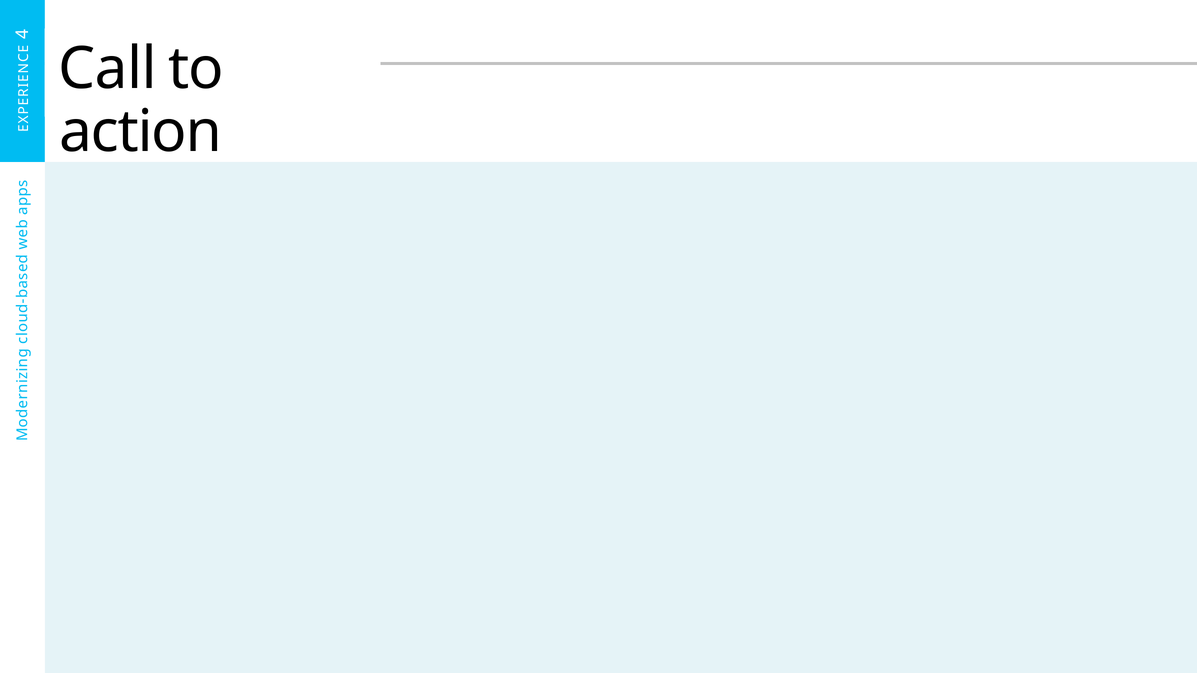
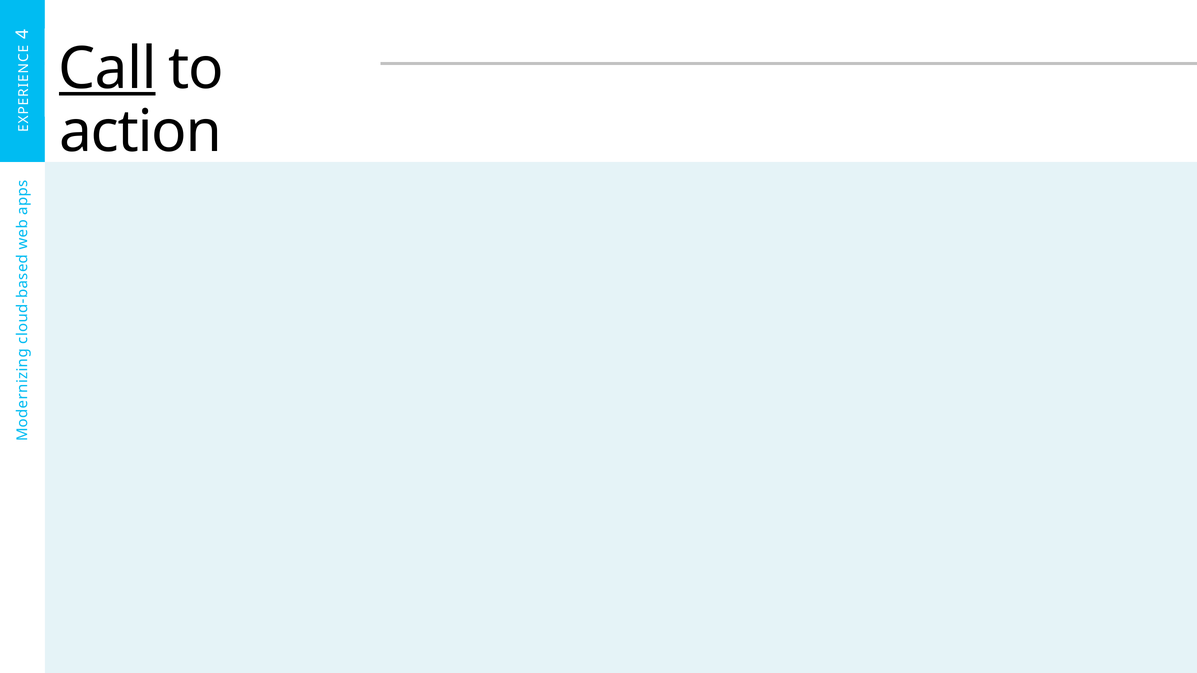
Call underline: none -> present
